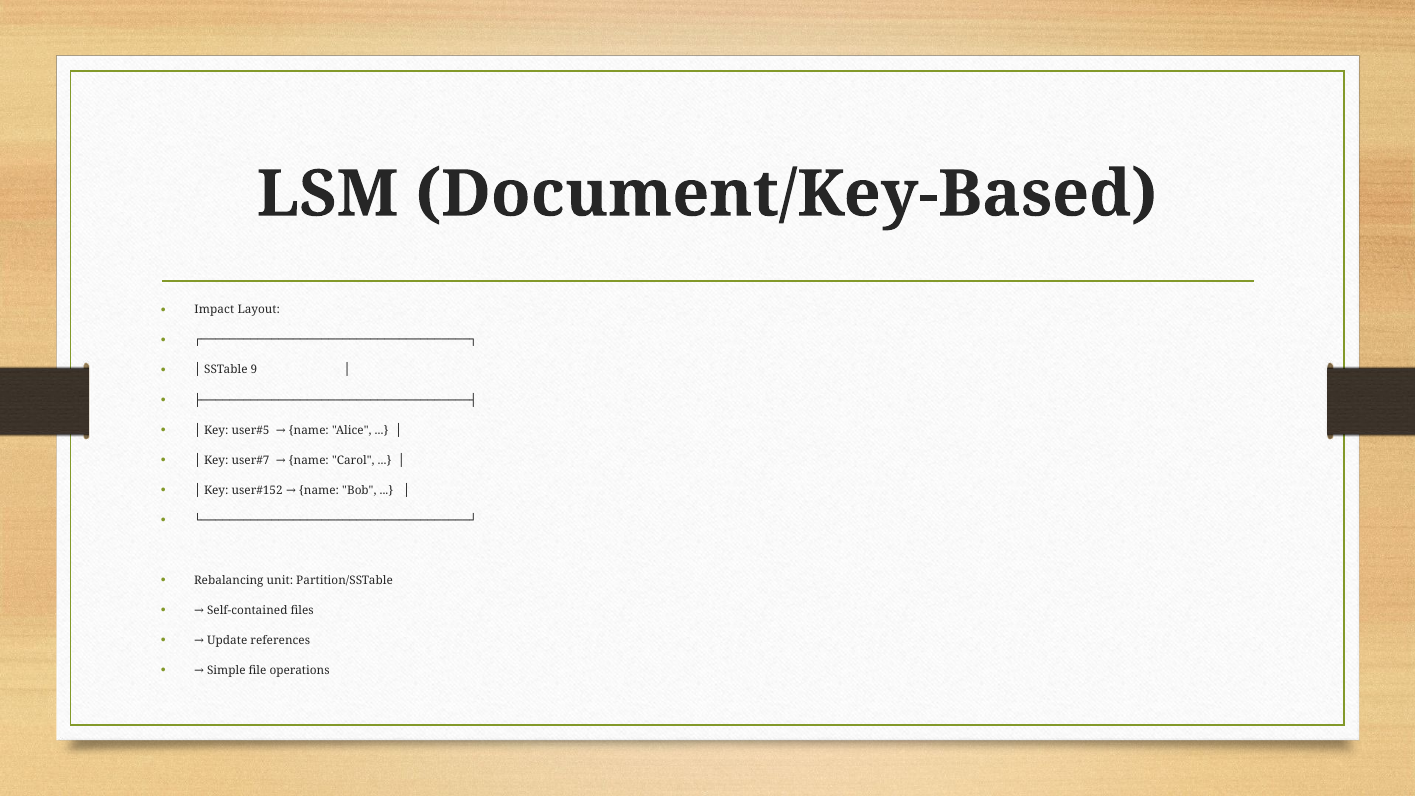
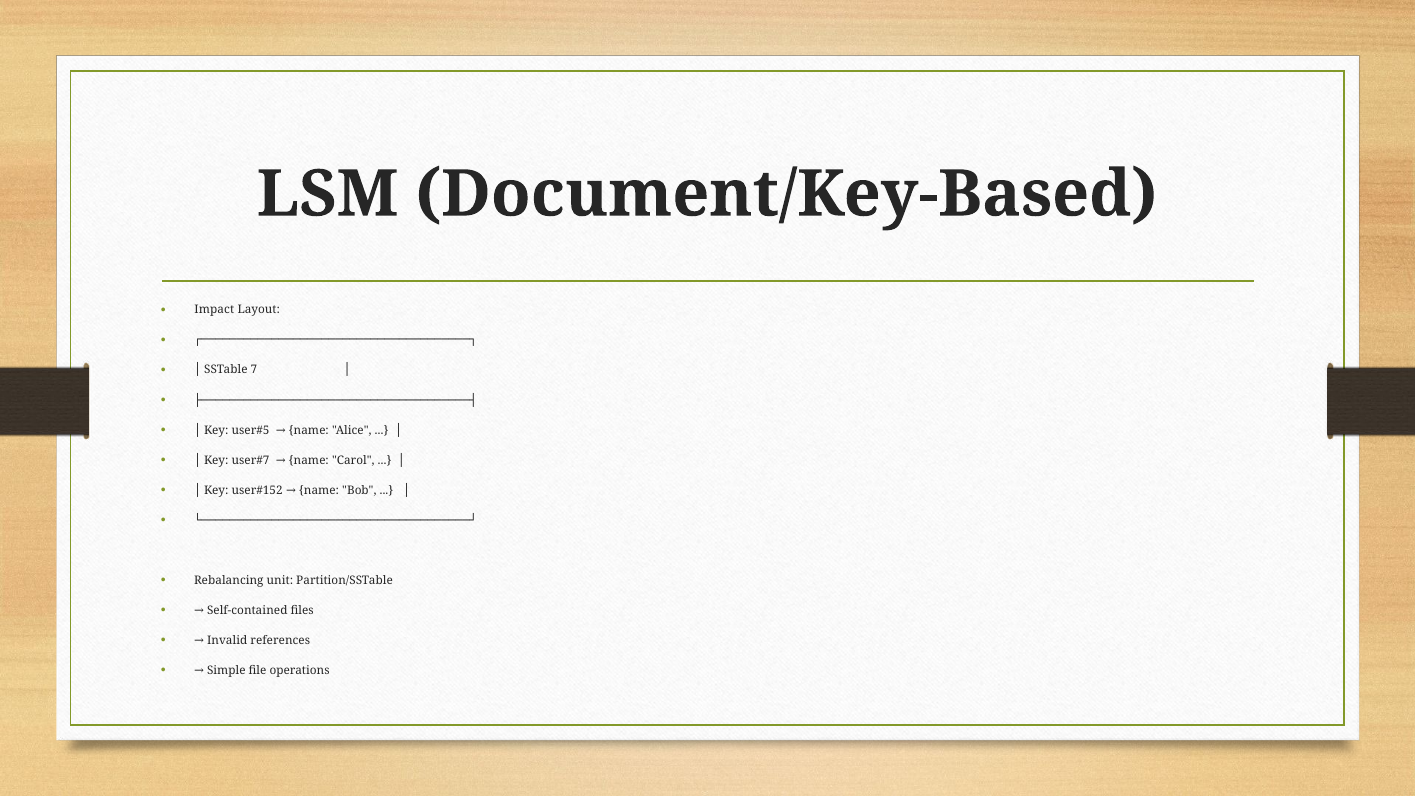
9: 9 -> 7
Update: Update -> Invalid
